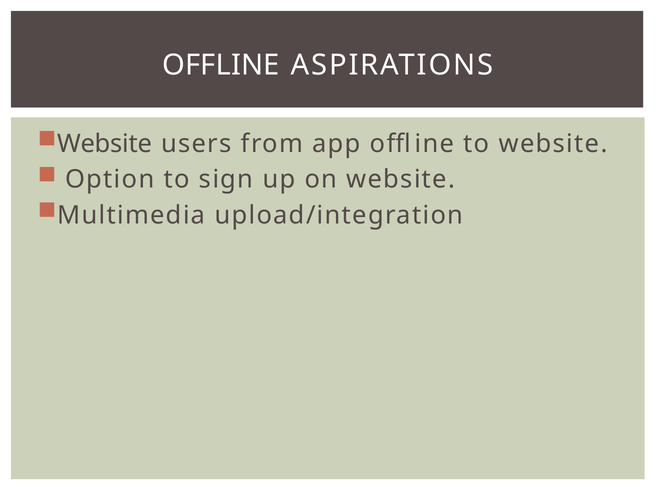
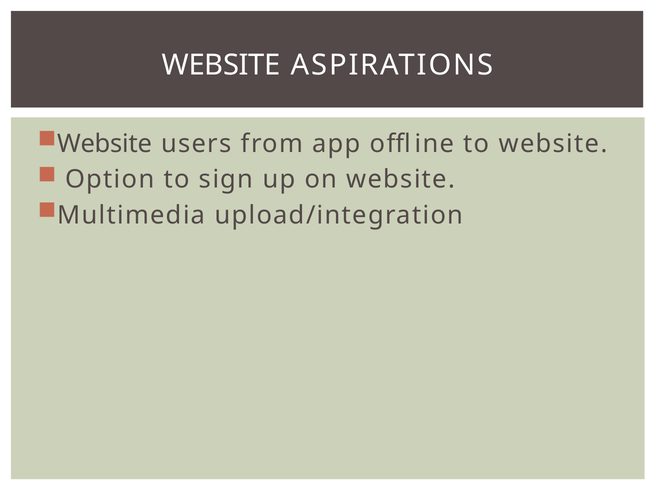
OFFLINE at (221, 65): OFFLINE -> WEBSITE
